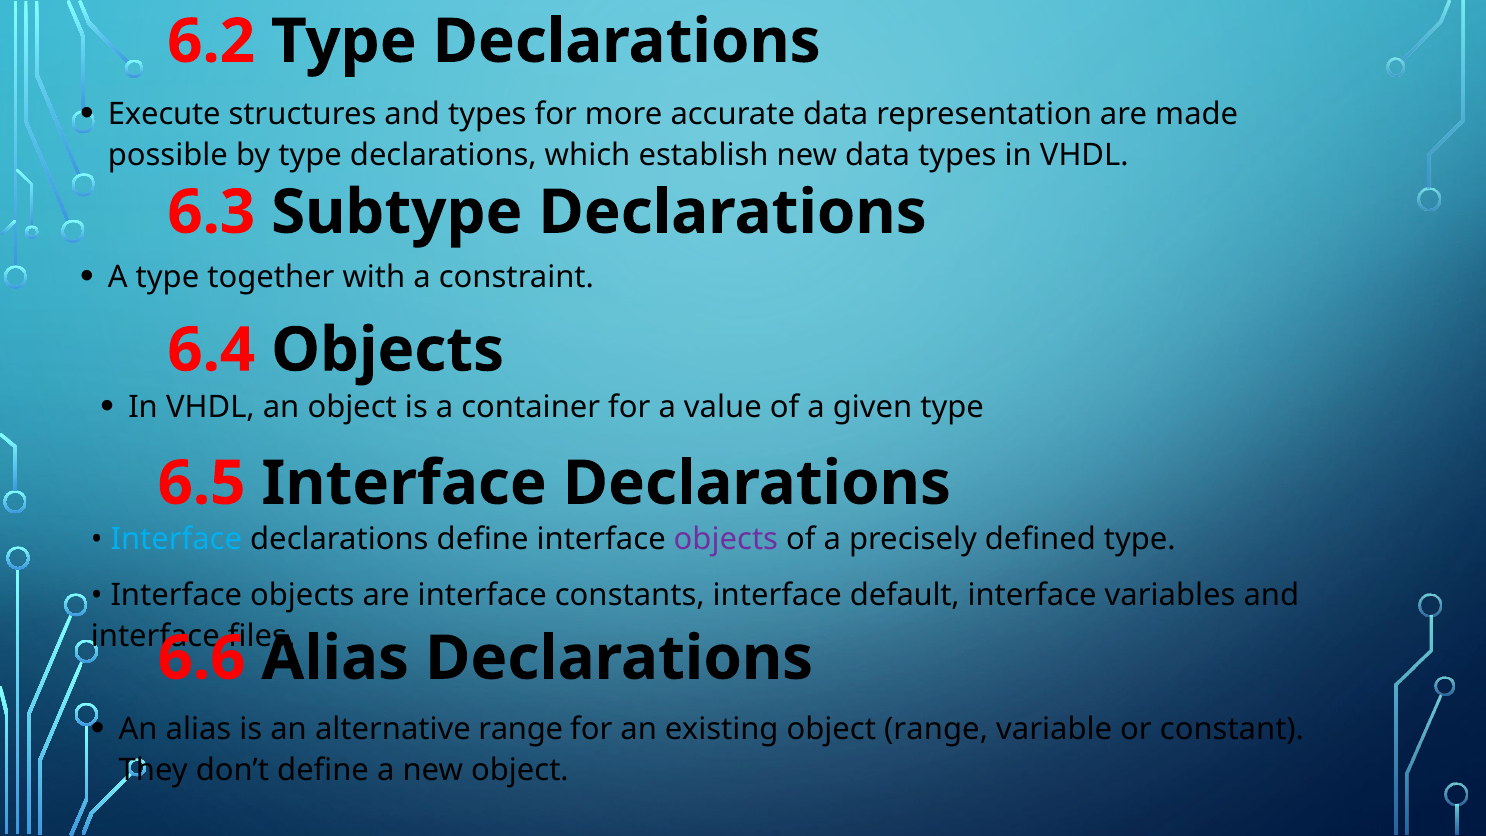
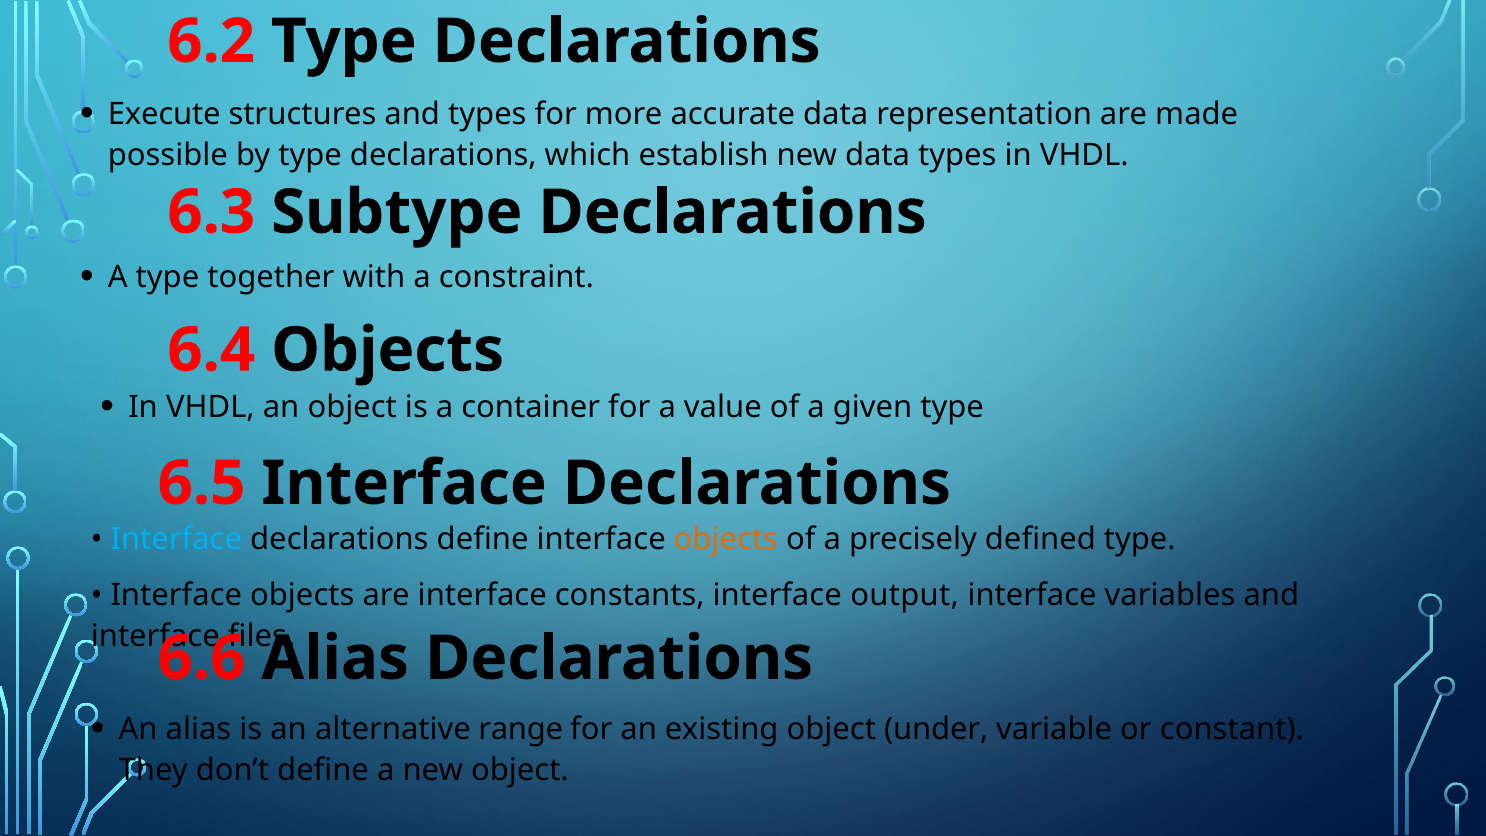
objects at (726, 539) colour: purple -> orange
default: default -> output
object range: range -> under
